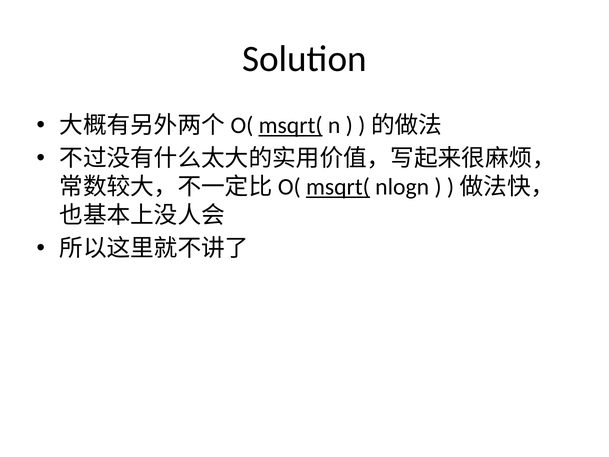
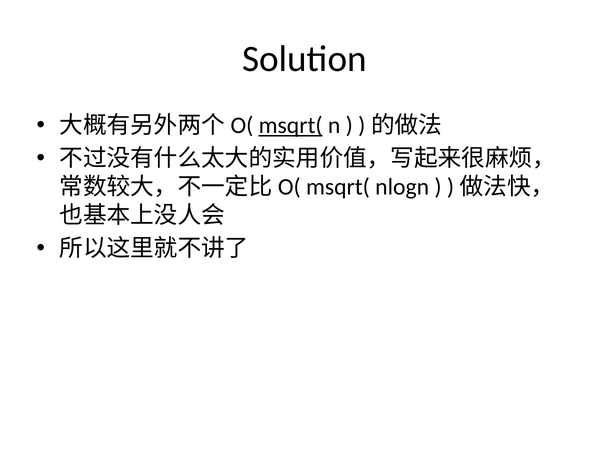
msqrt( at (338, 187) underline: present -> none
